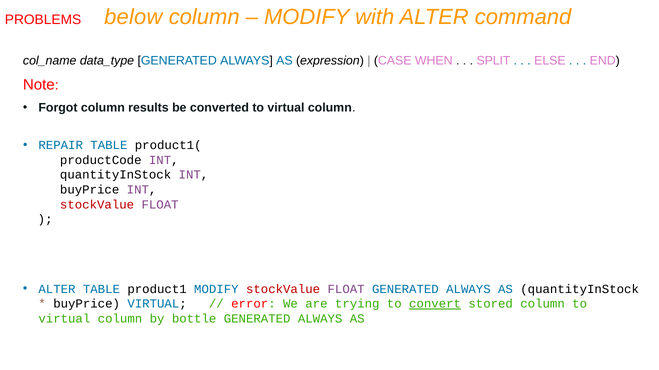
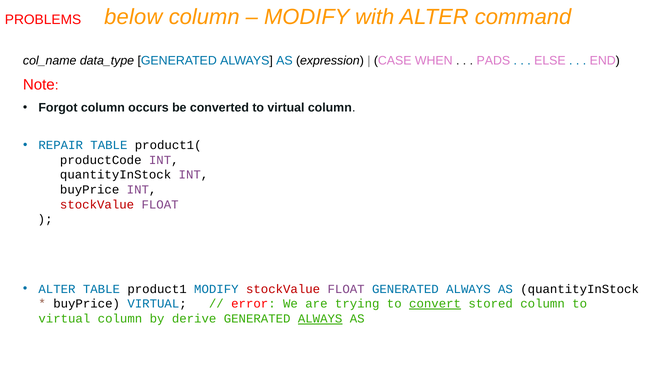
SPLIT: SPLIT -> PADS
results: results -> occurs
bottle: bottle -> derive
ALWAYS at (320, 319) underline: none -> present
